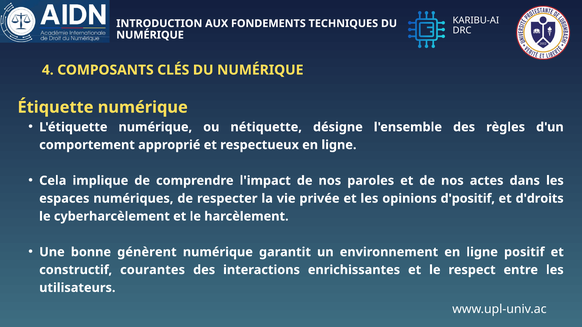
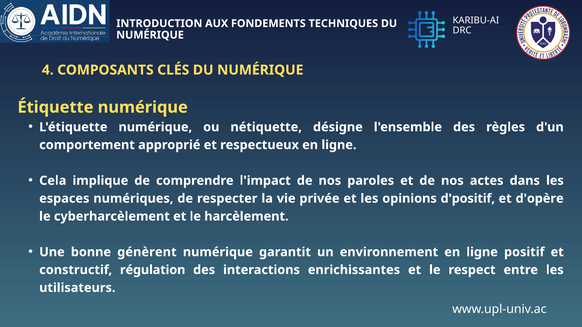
d'droits: d'droits -> d'opère
courantes: courantes -> régulation
